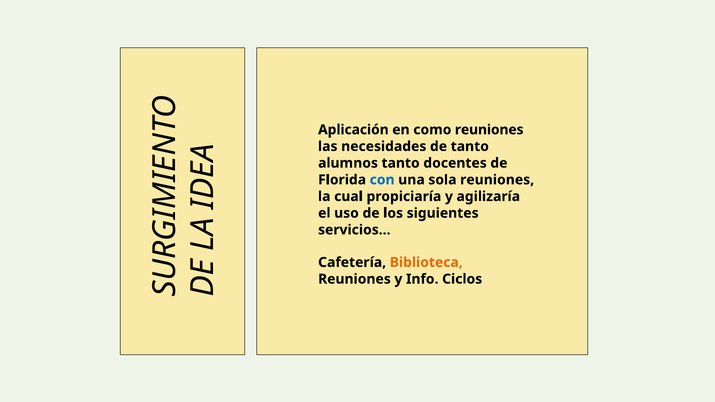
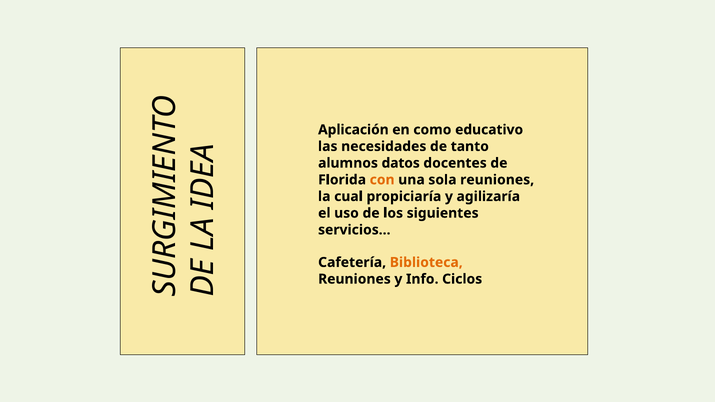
como reuniones: reuniones -> educativo
alumnos tanto: tanto -> datos
con colour: blue -> orange
